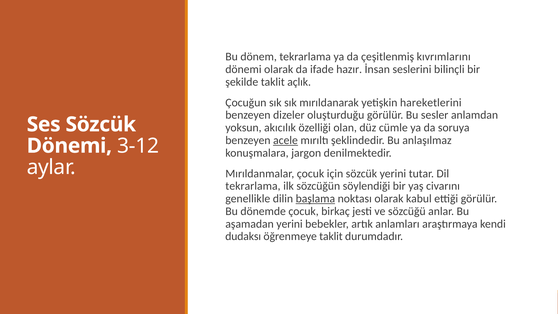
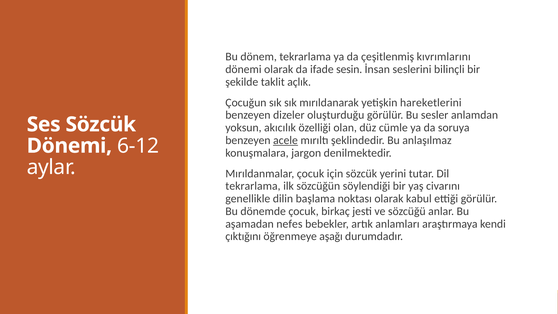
hazır: hazır -> sesin
3-12: 3-12 -> 6-12
başlama underline: present -> none
aşamadan yerini: yerini -> nefes
dudaksı: dudaksı -> çıktığını
öğrenmeye taklit: taklit -> aşağı
